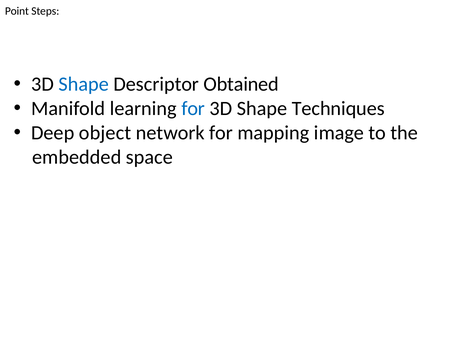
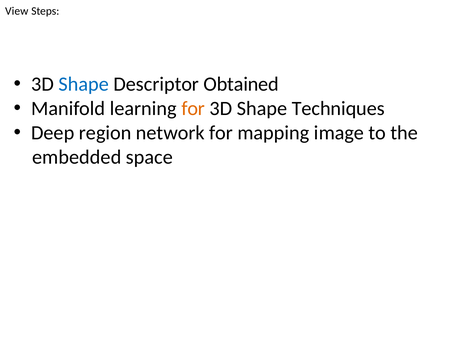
Point: Point -> View
for at (193, 109) colour: blue -> orange
object: object -> region
